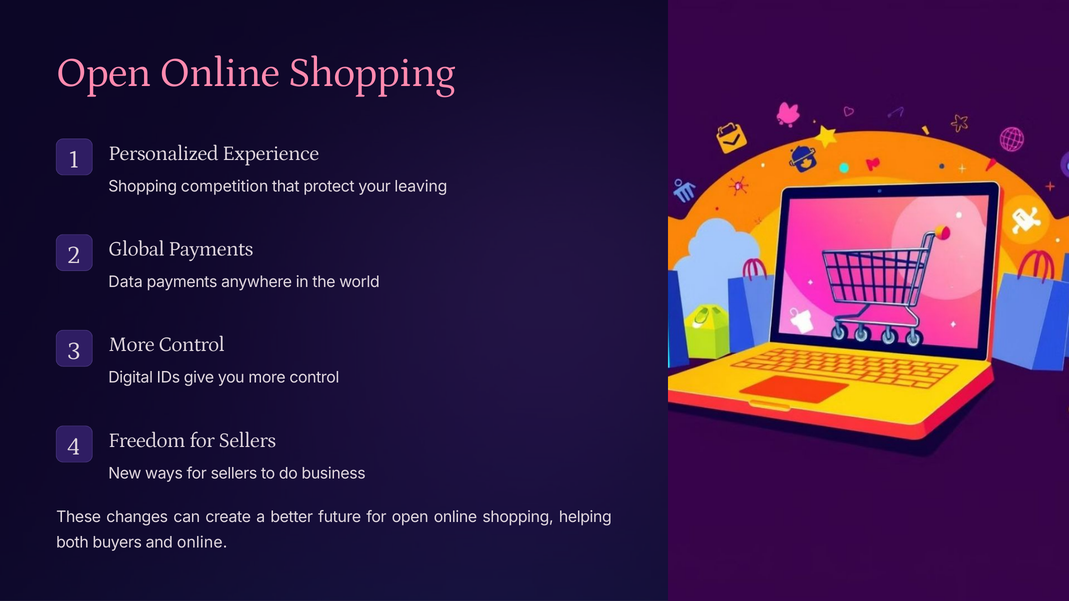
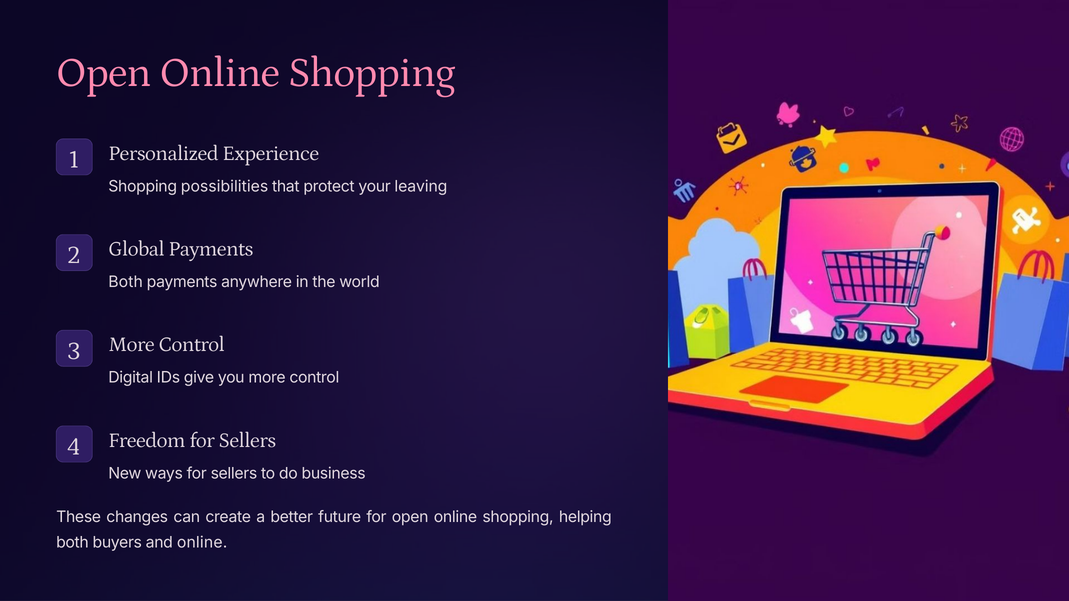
competition: competition -> possibilities
Data at (126, 282): Data -> Both
